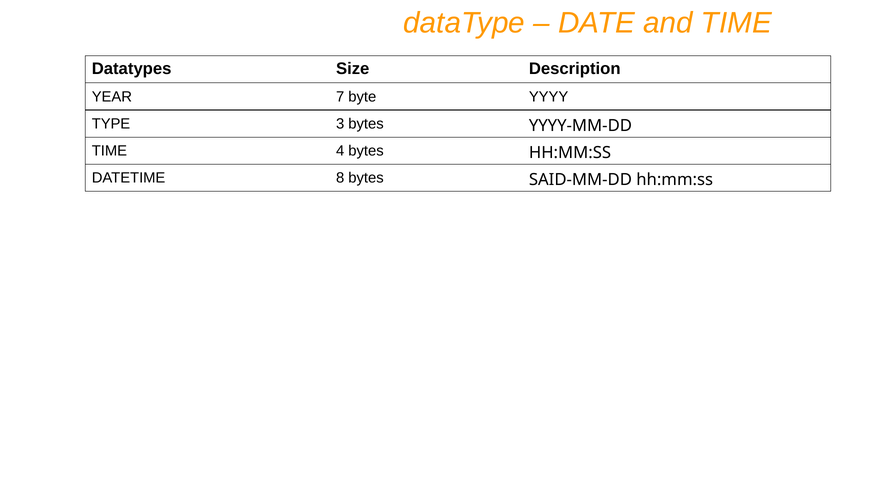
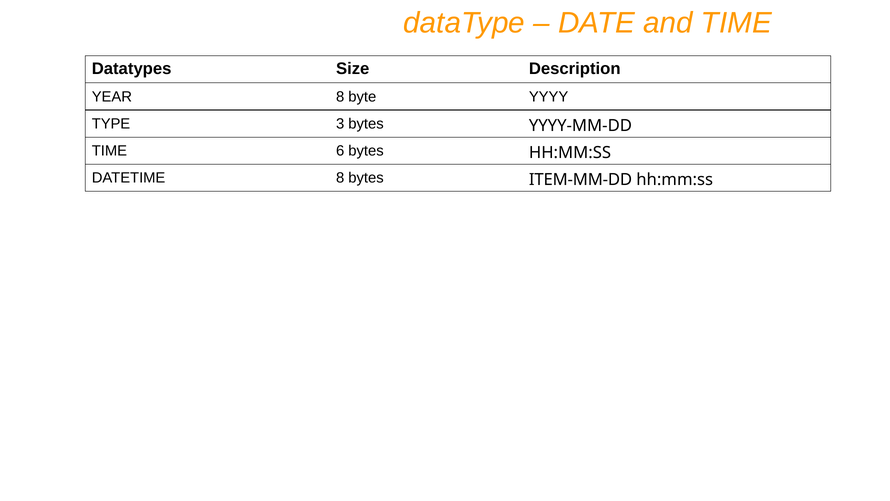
YEAR 7: 7 -> 8
4: 4 -> 6
SAID-MM-DD: SAID-MM-DD -> ITEM-MM-DD
